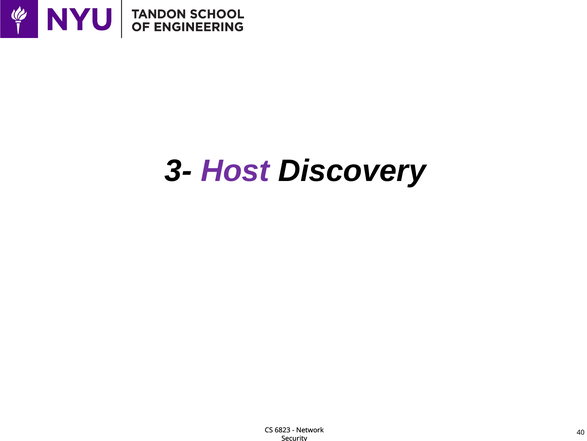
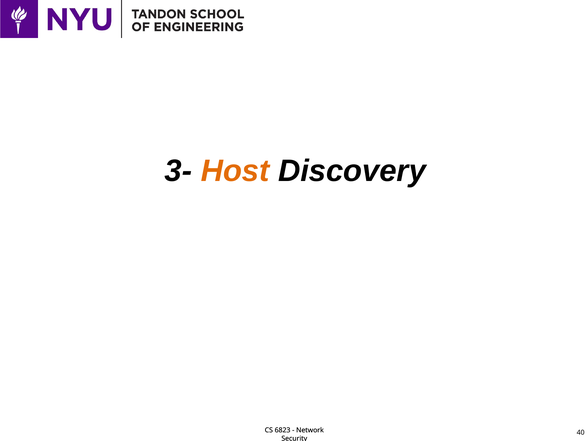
Host colour: purple -> orange
